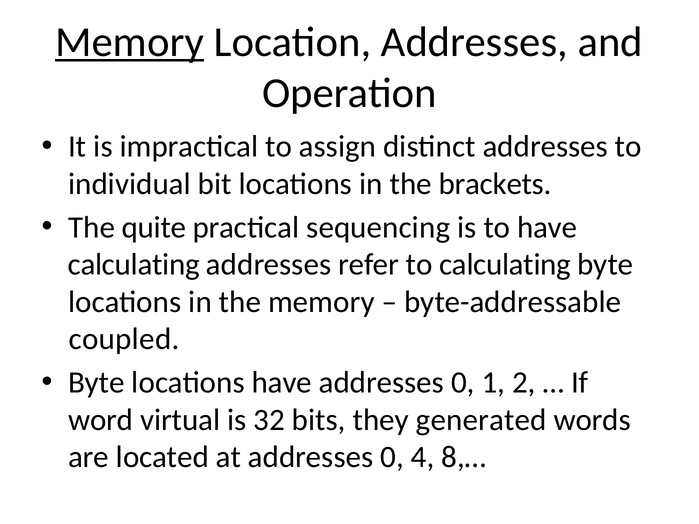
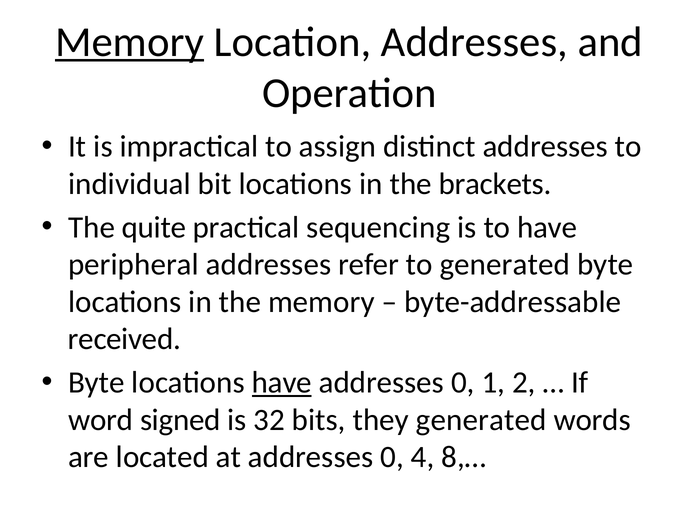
calculating at (134, 265): calculating -> peripheral
to calculating: calculating -> generated
coupled: coupled -> received
have at (282, 383) underline: none -> present
virtual: virtual -> signed
